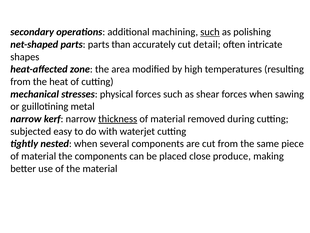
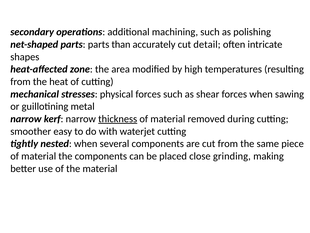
such at (210, 32) underline: present -> none
subjected: subjected -> smoother
produce: produce -> grinding
